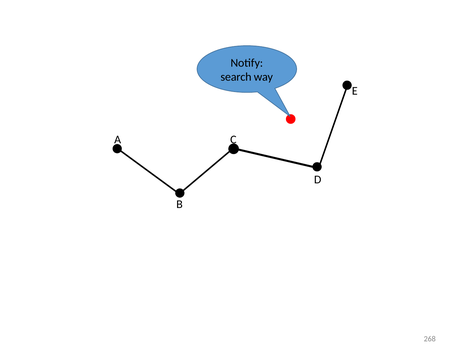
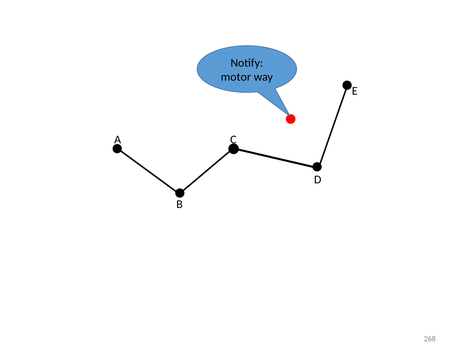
search: search -> motor
